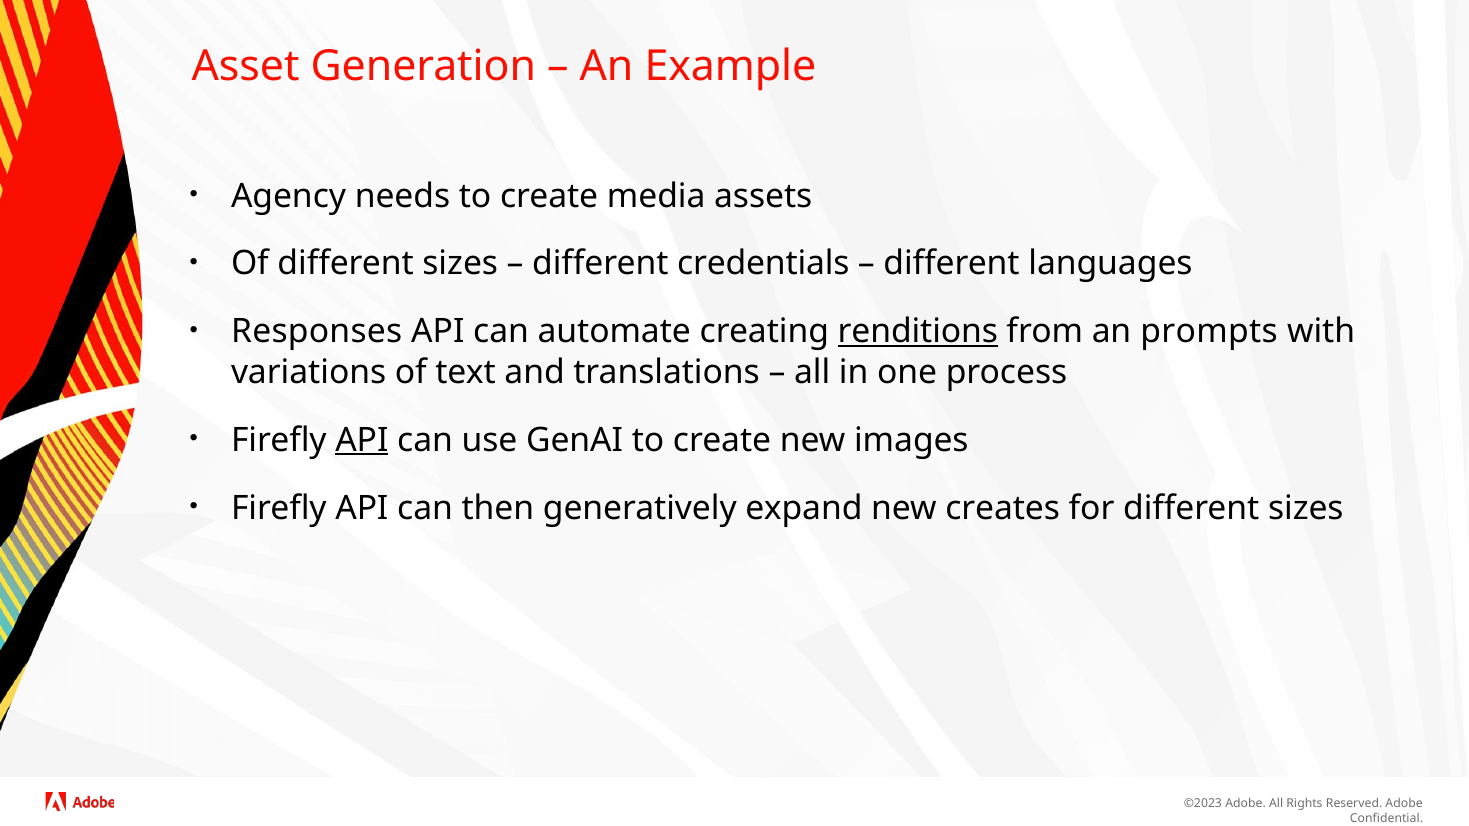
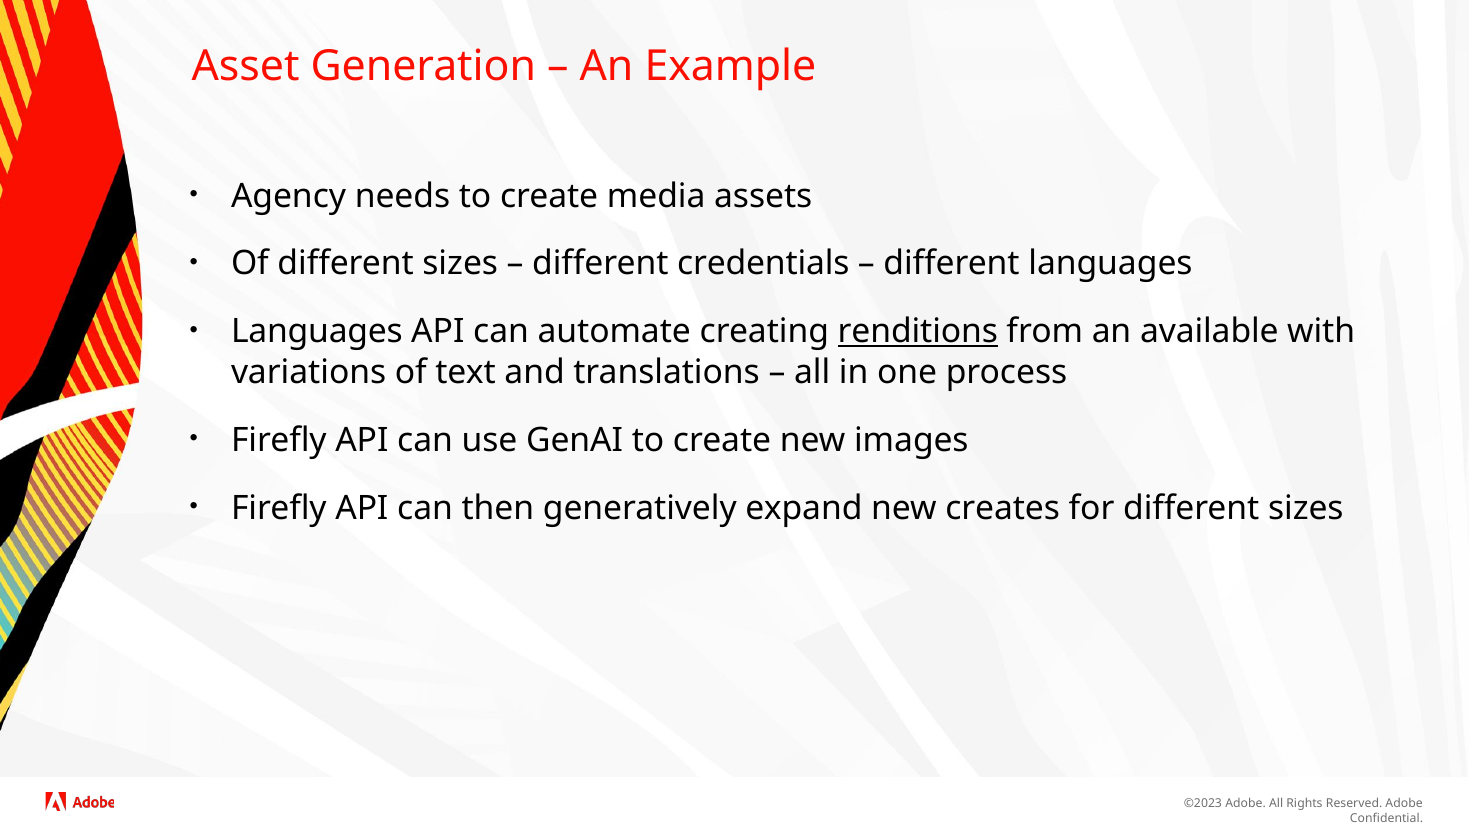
Responses at (317, 332): Responses -> Languages
prompts: prompts -> available
API at (362, 440) underline: present -> none
